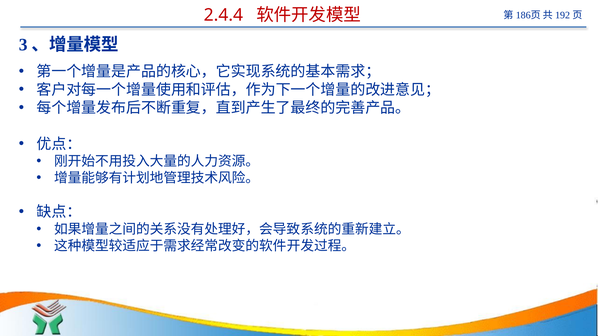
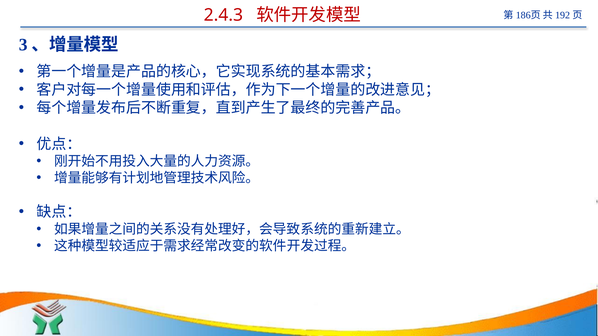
2.4.4: 2.4.4 -> 2.4.3
